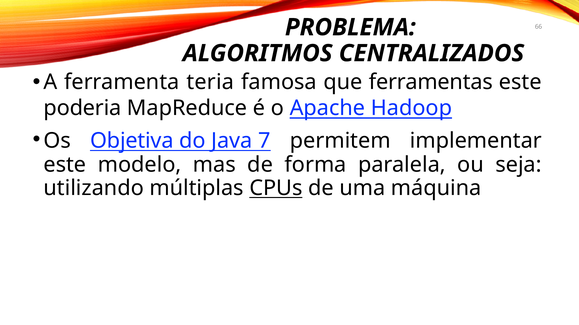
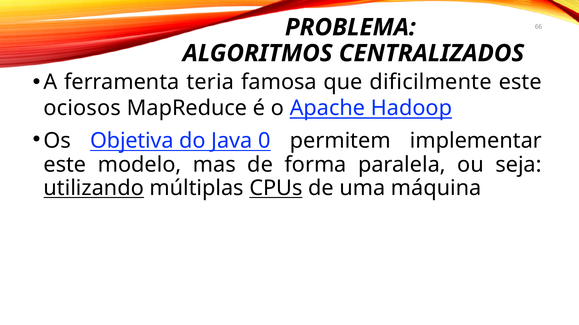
ferramentas: ferramentas -> dificilmente
poderia: poderia -> ociosos
7: 7 -> 0
utilizando underline: none -> present
